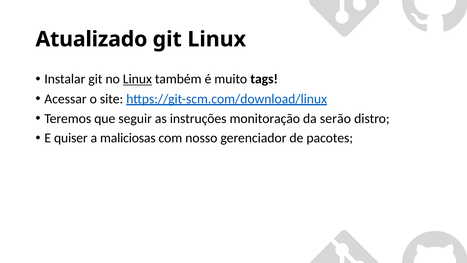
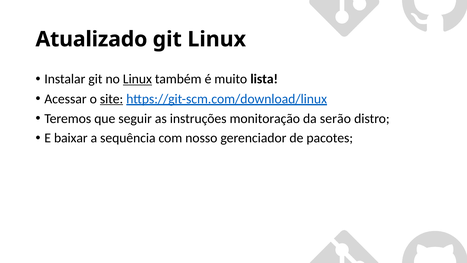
tags: tags -> lista
site underline: none -> present
quiser: quiser -> baixar
maliciosas: maliciosas -> sequência
